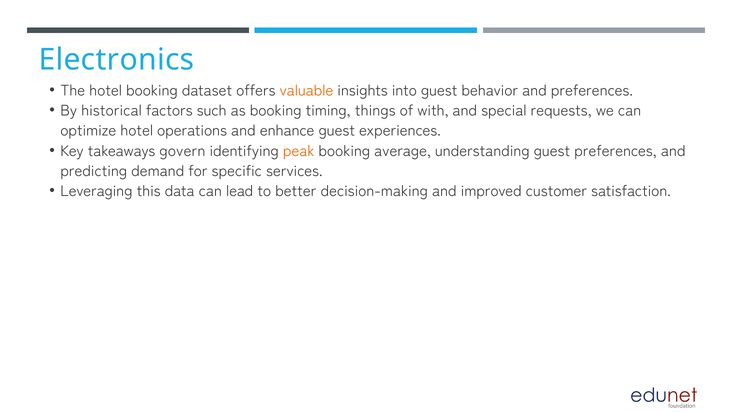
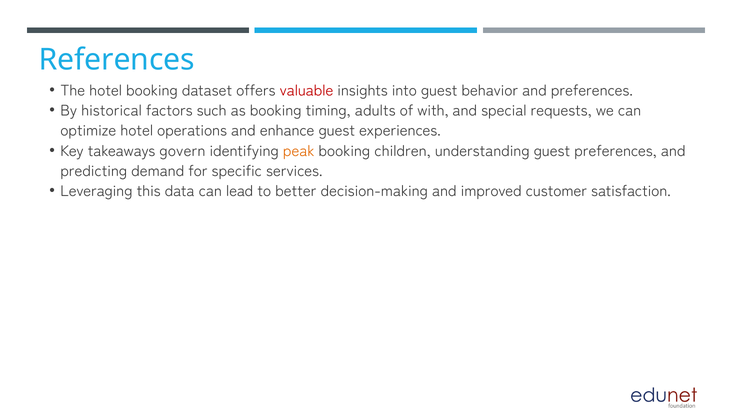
Electronics: Electronics -> References
valuable colour: orange -> red
things: things -> adults
average: average -> children
